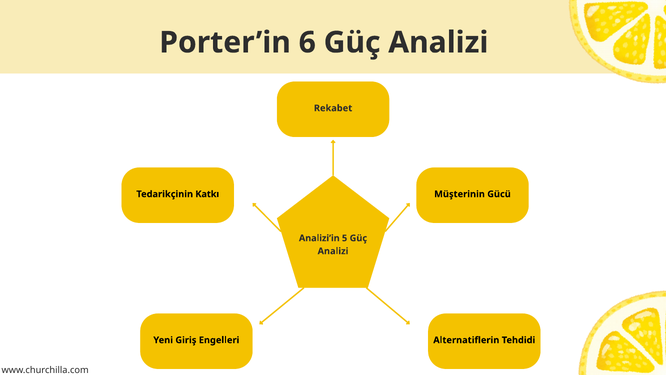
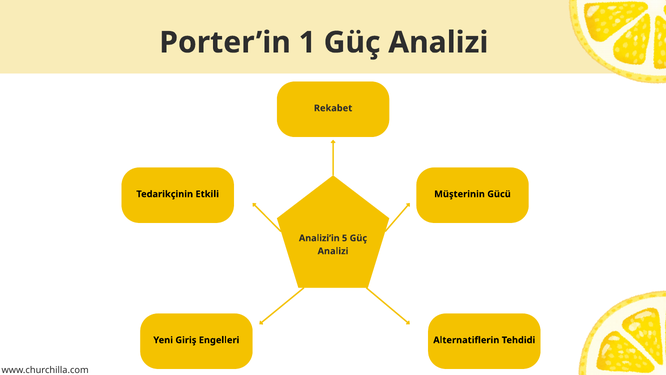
6: 6 -> 1
Katkı: Katkı -> Etkili
